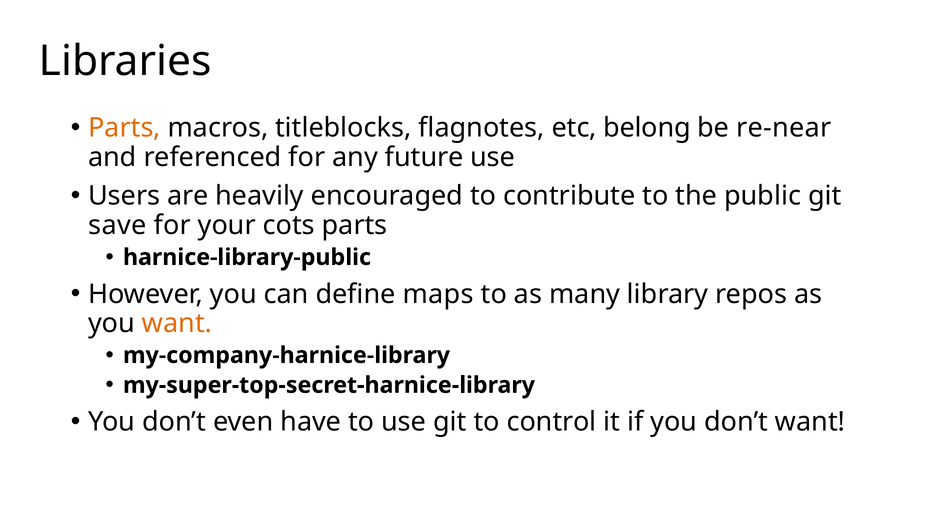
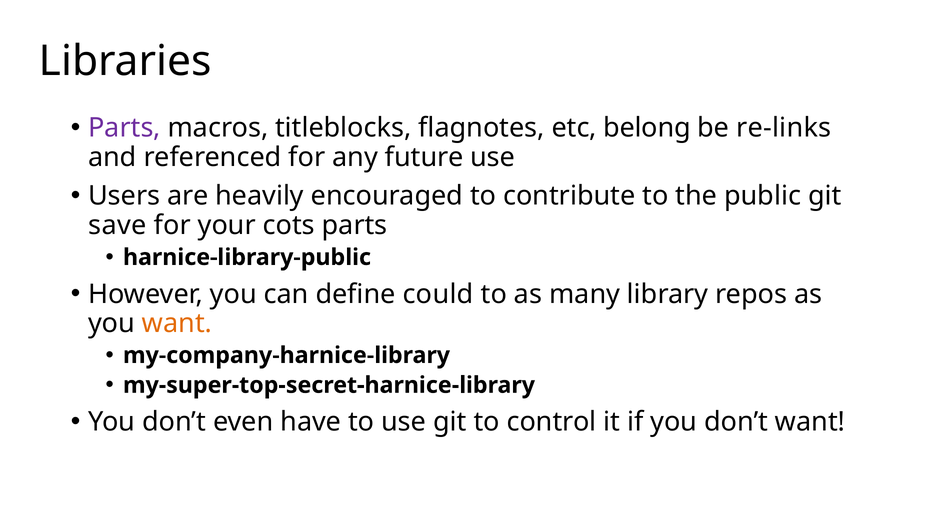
Parts at (124, 128) colour: orange -> purple
re-near: re-near -> re-links
maps: maps -> could
